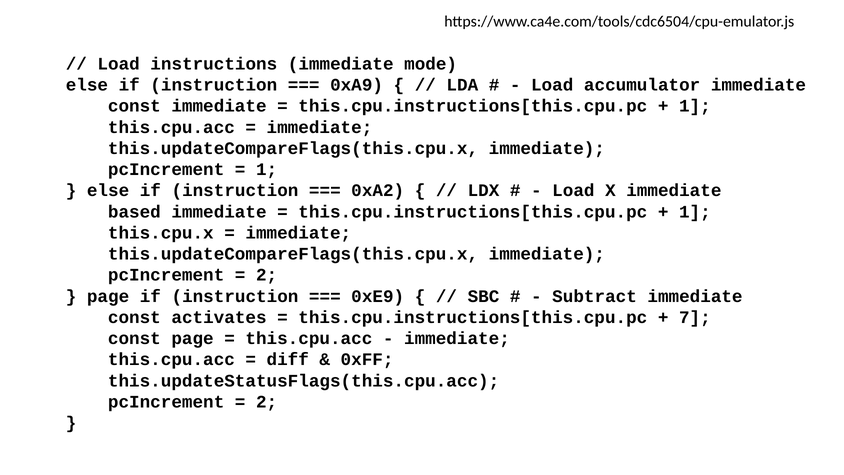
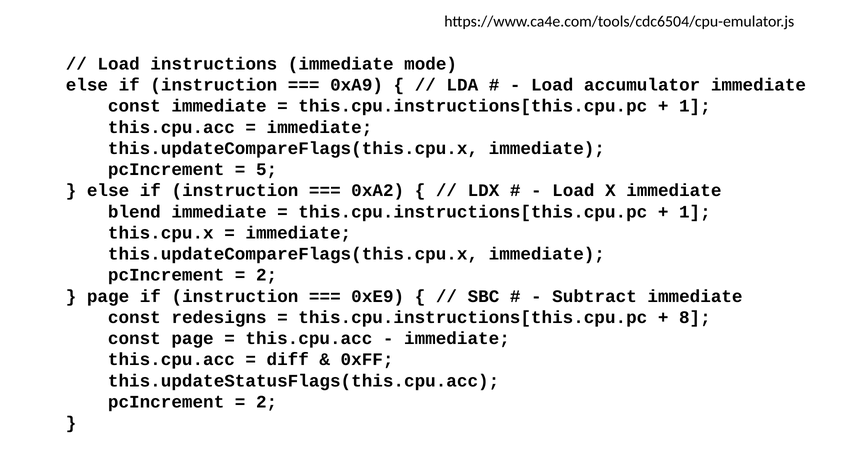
1 at (267, 169): 1 -> 5
based: based -> blend
activates: activates -> redesigns
7: 7 -> 8
